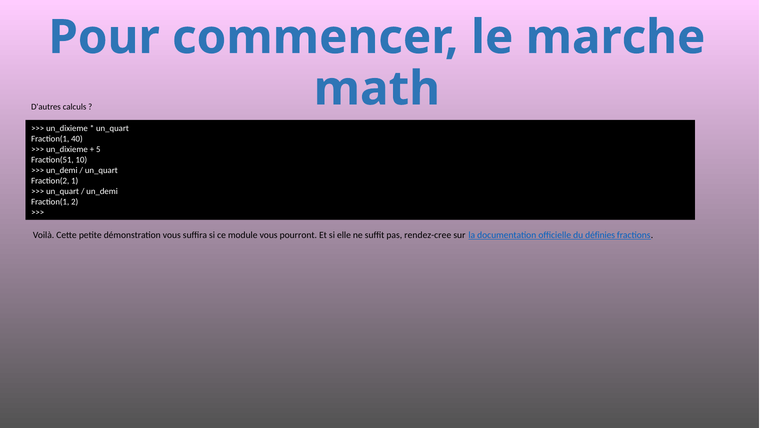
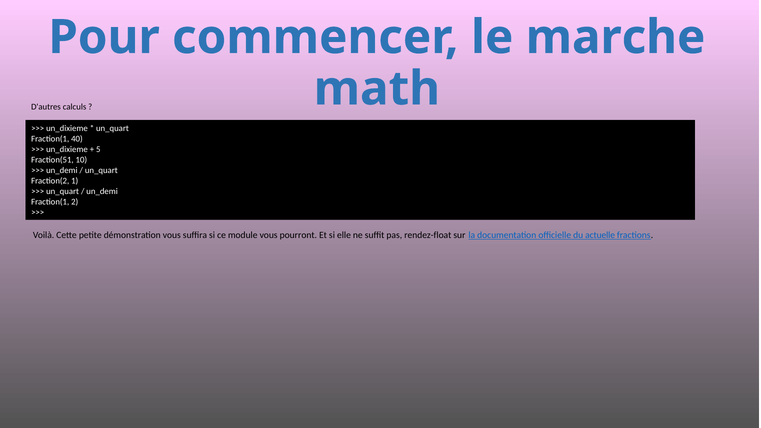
rendez-cree: rendez-cree -> rendez-float
définies: définies -> actuelle
